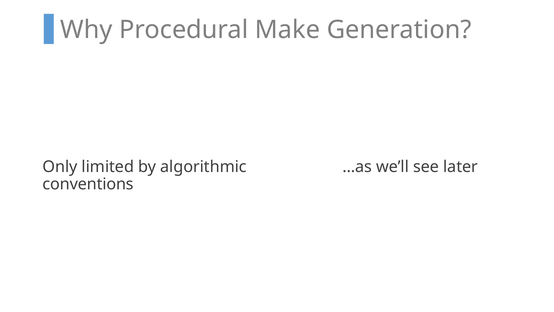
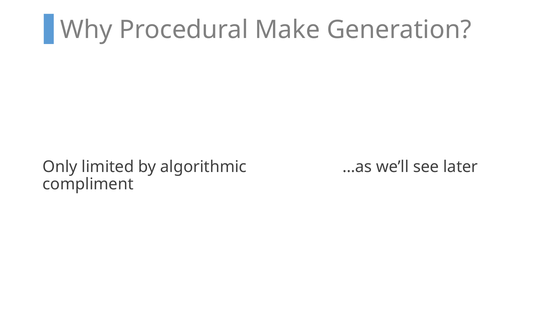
conventions: conventions -> compliment
